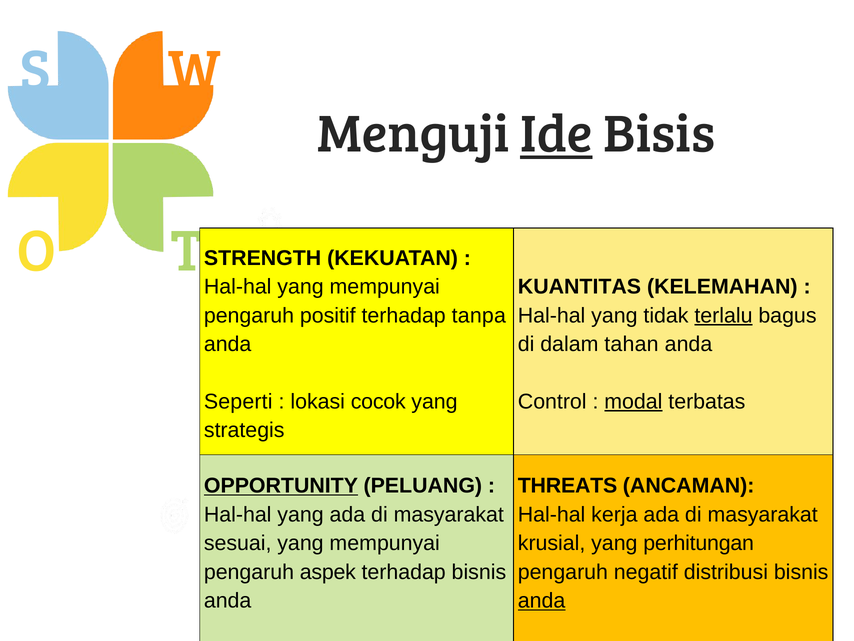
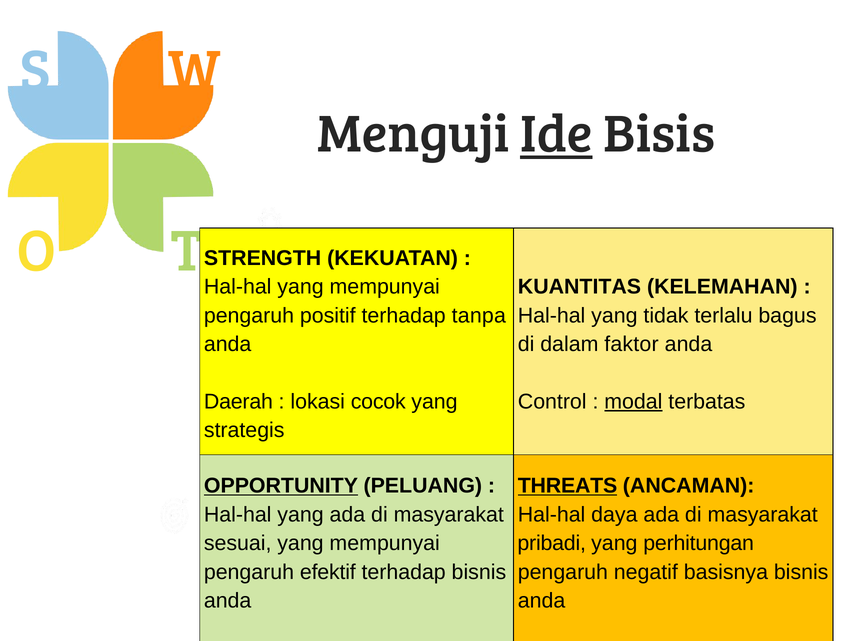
terlalu underline: present -> none
tahan: tahan -> faktor
Seperti: Seperti -> Daerah
THREATS underline: none -> present
Hal-hal kerja: kerja -> daya
krusial: krusial -> pribadi
aspek: aspek -> efektif
distribusi: distribusi -> basisnya
anda at (542, 600) underline: present -> none
